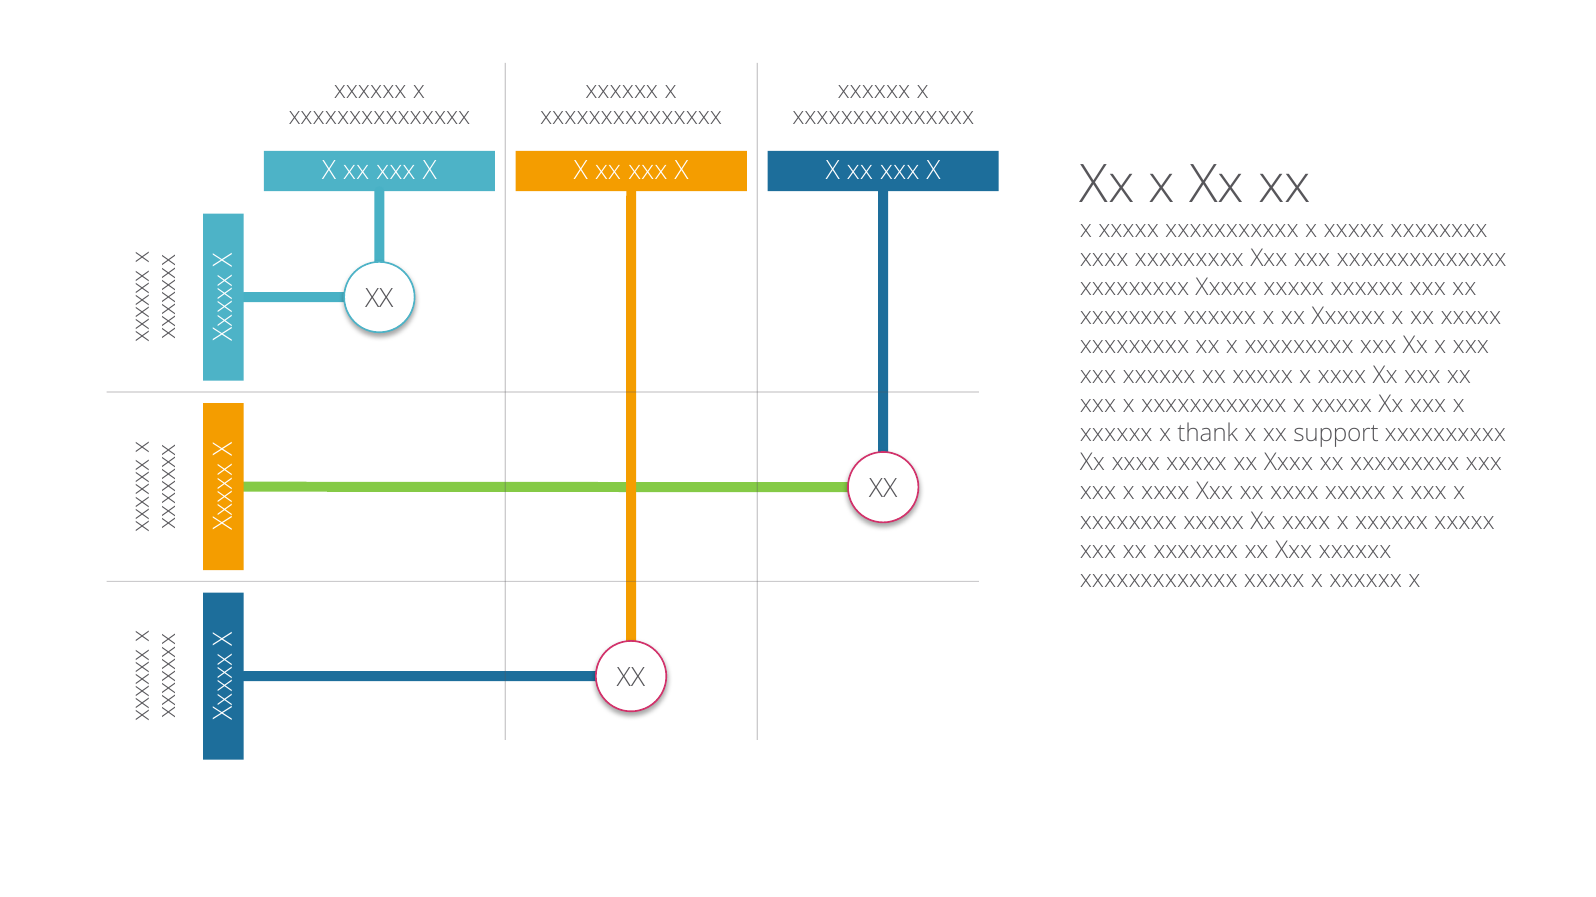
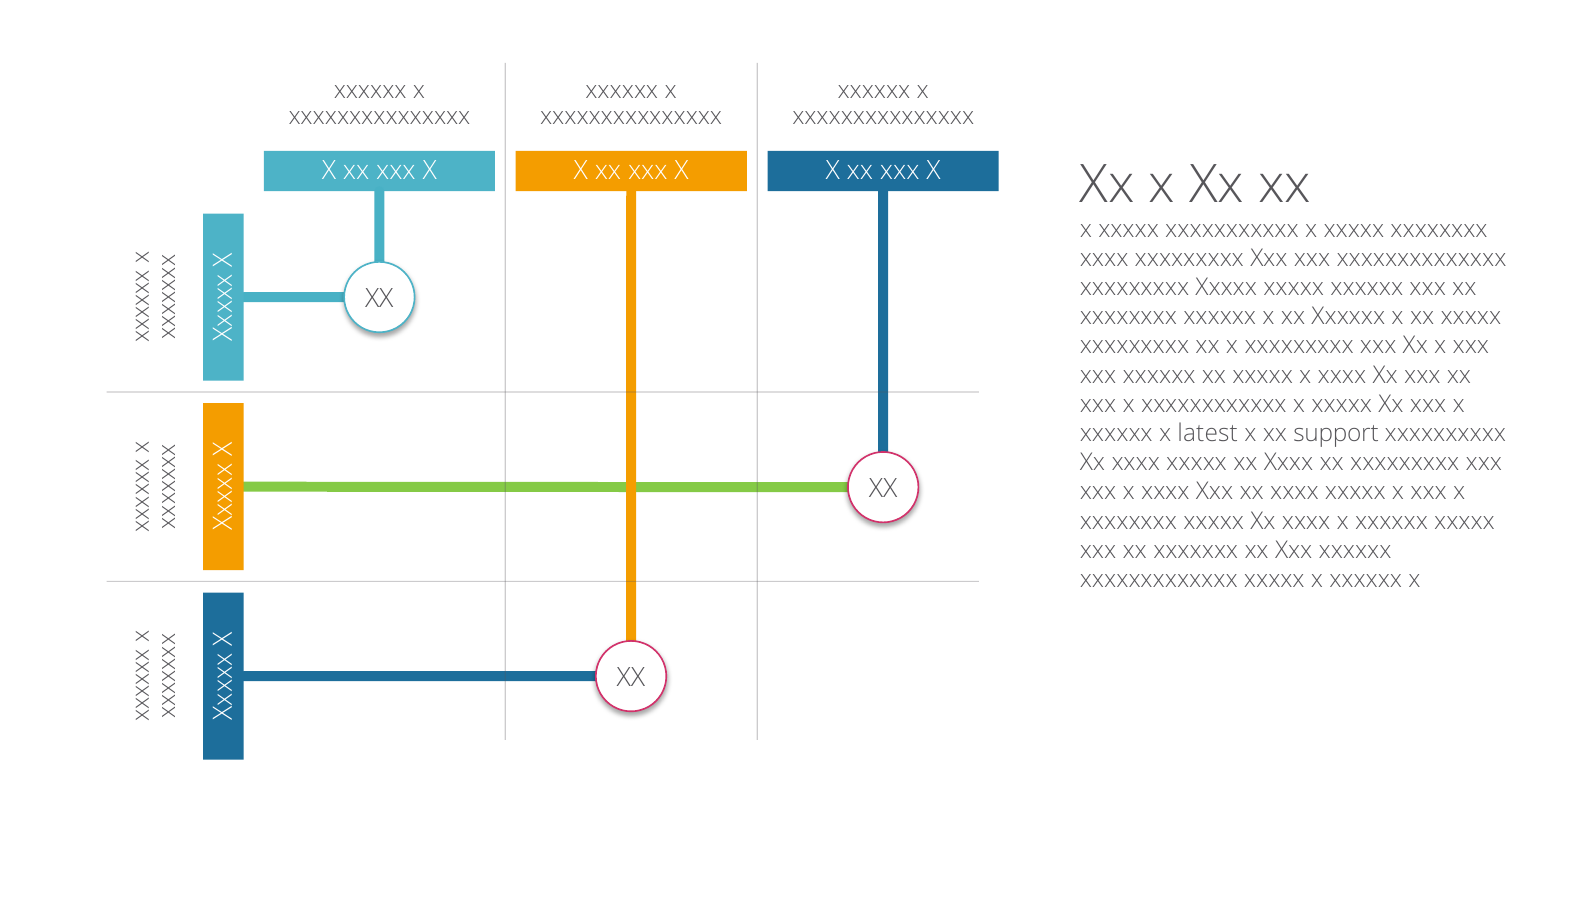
thank: thank -> latest
